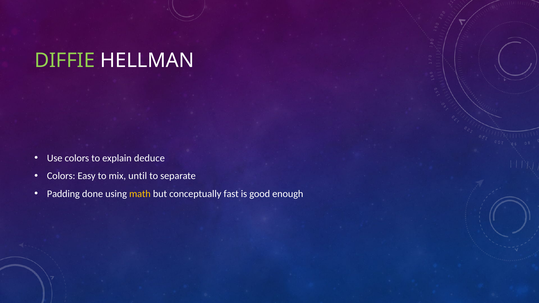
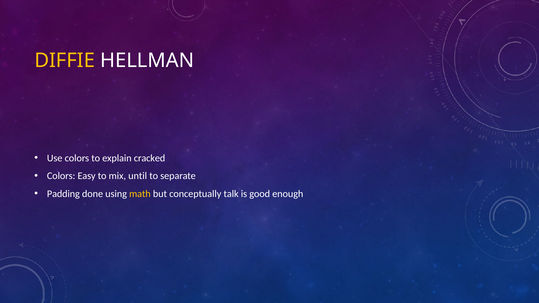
DIFFIE colour: light green -> yellow
deduce: deduce -> cracked
fast: fast -> talk
